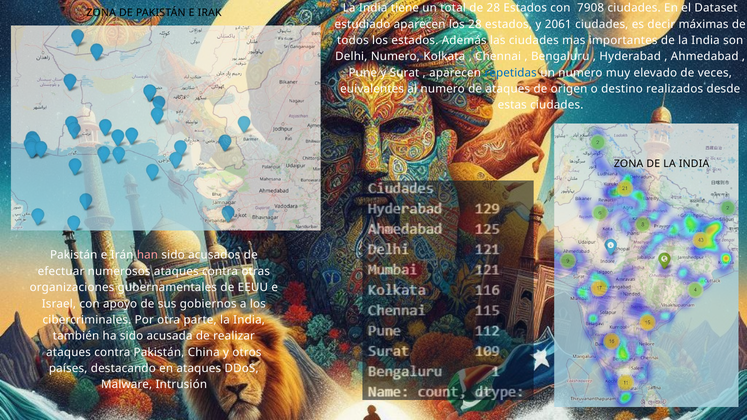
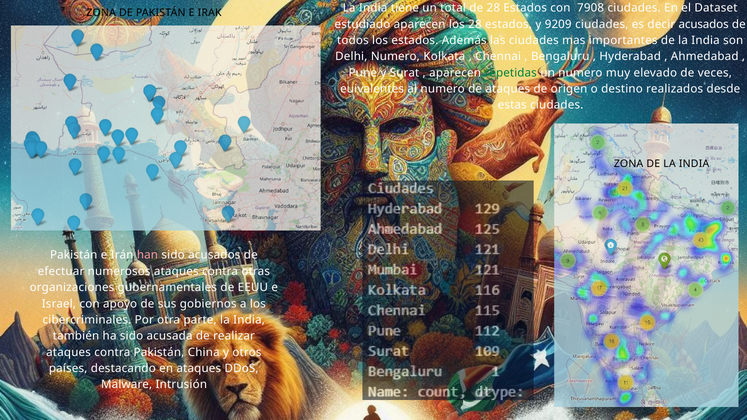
2061: 2061 -> 9209
decir máximas: máximas -> acusados
repetidas colour: blue -> green
